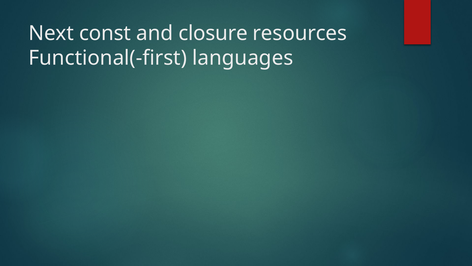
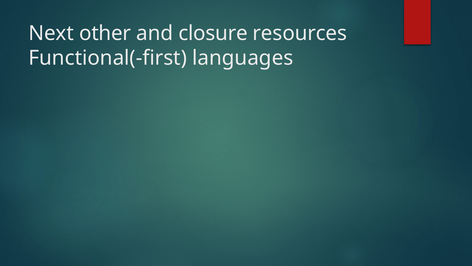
const: const -> other
